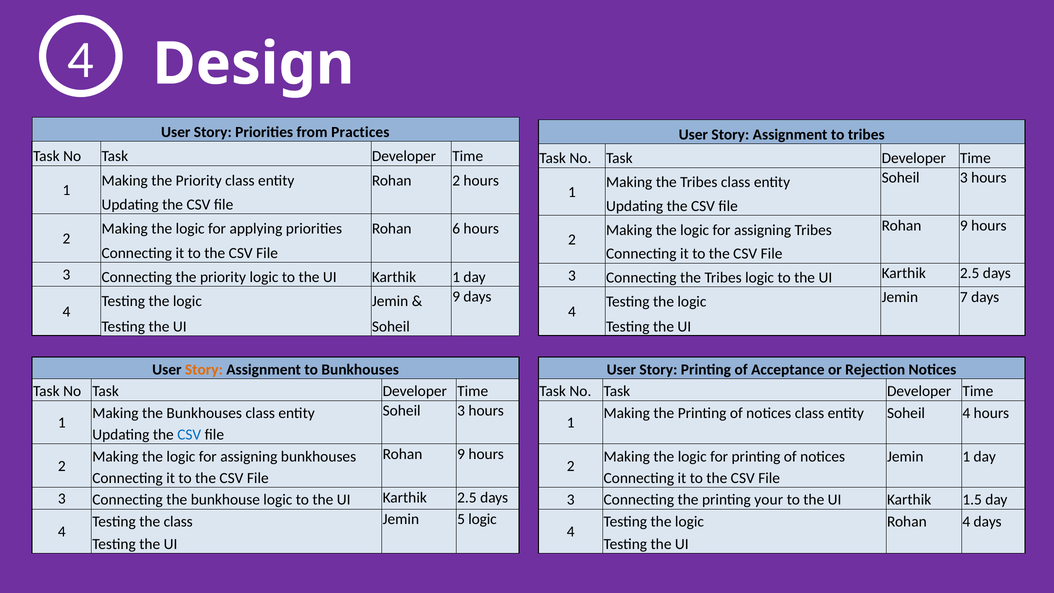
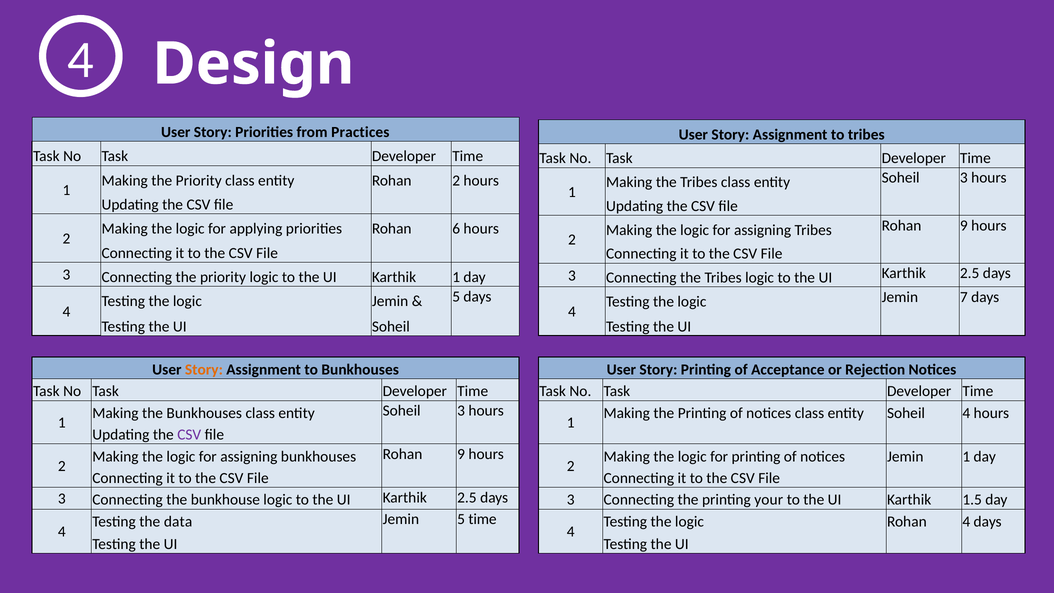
9 at (456, 297): 9 -> 5
CSV at (189, 435) colour: blue -> purple
the class: class -> data
5 logic: logic -> time
